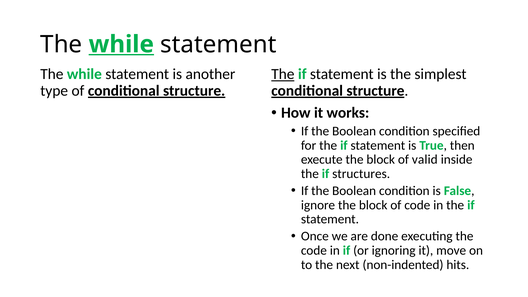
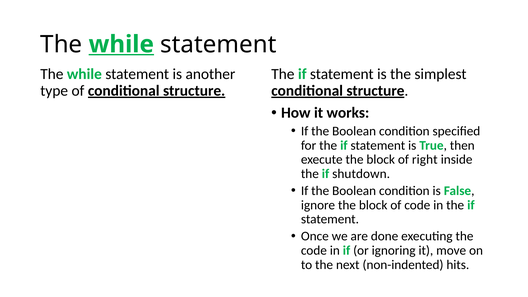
The at (283, 74) underline: present -> none
valid: valid -> right
structures: structures -> shutdown
